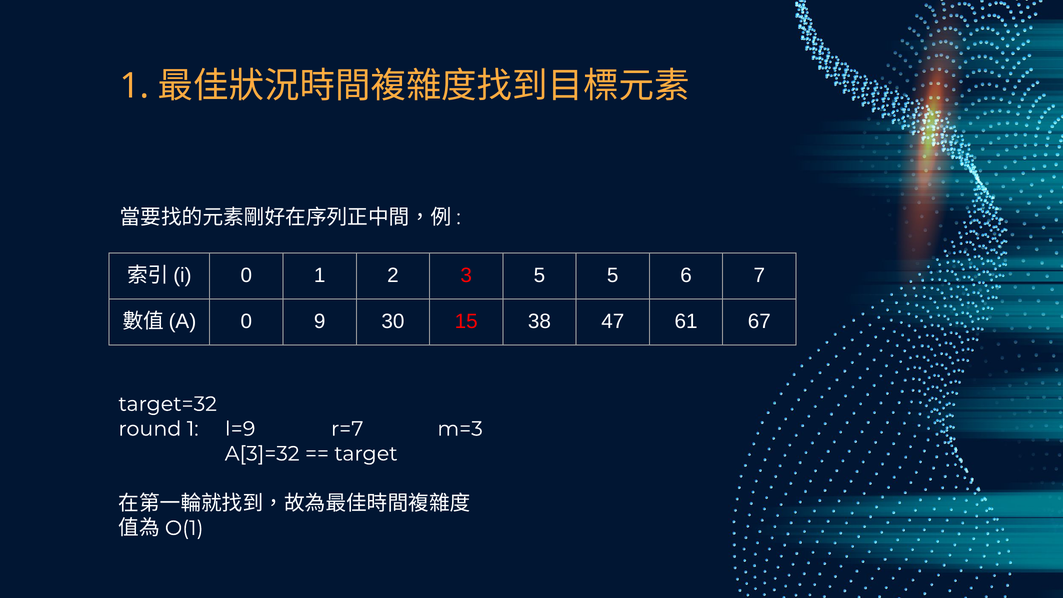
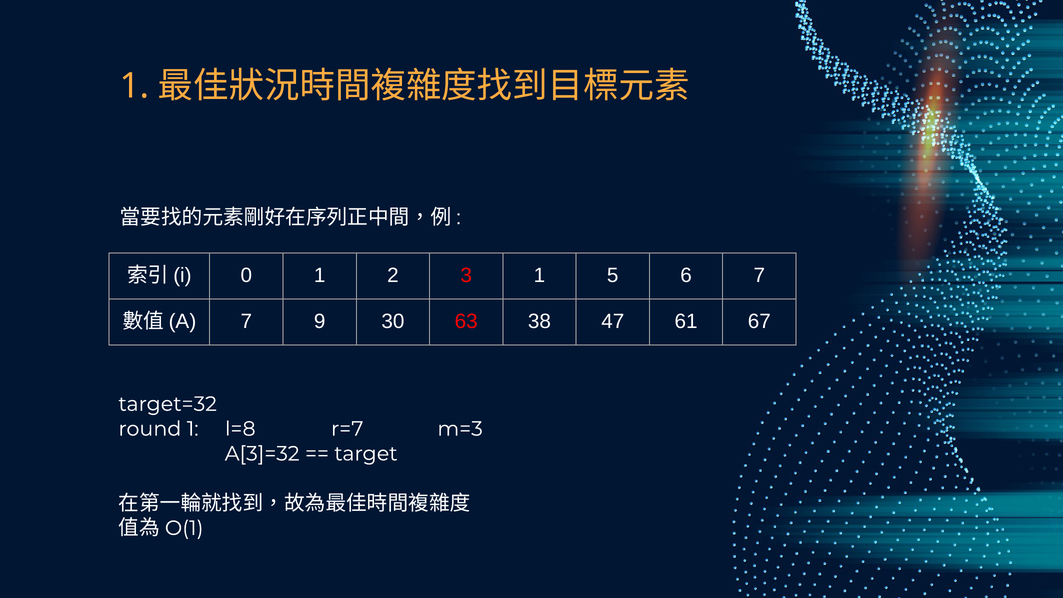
3 5: 5 -> 1
0 at (246, 321): 0 -> 7
15: 15 -> 63
l=9: l=9 -> l=8
